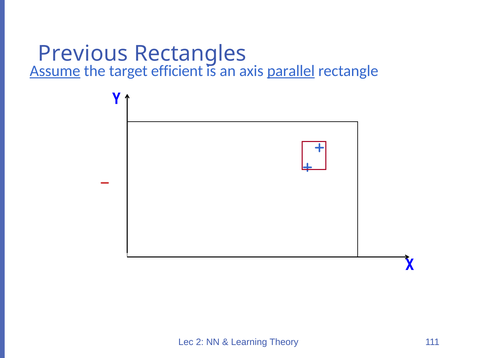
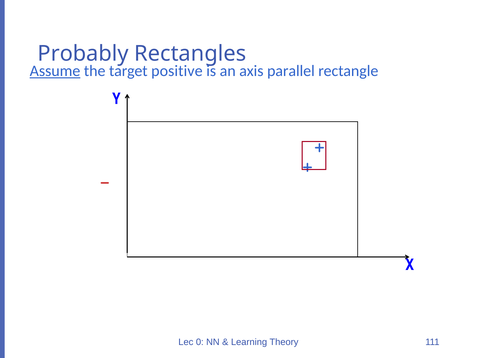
Previous: Previous -> Probably
efficient: efficient -> positive
parallel underline: present -> none
2: 2 -> 0
